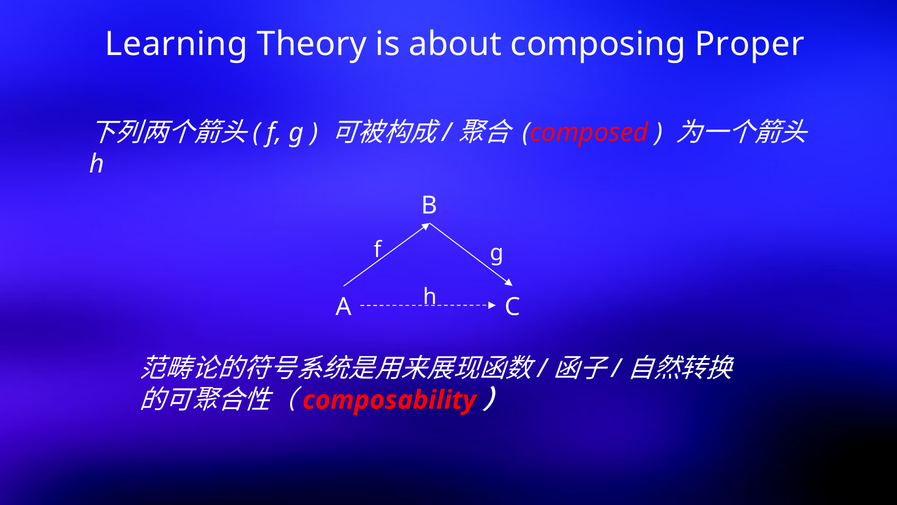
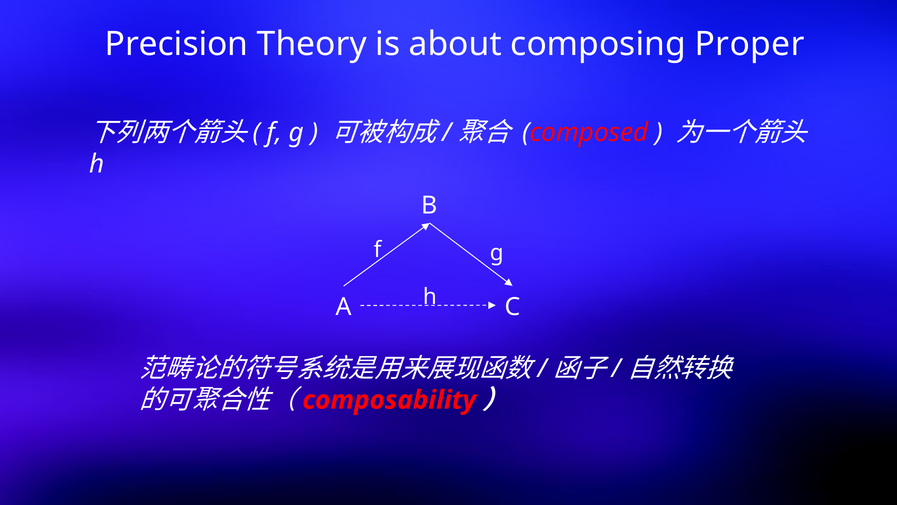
Learning: Learning -> Precision
